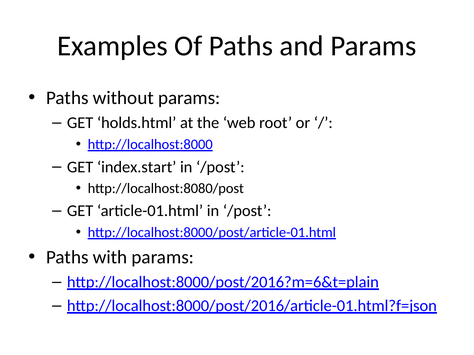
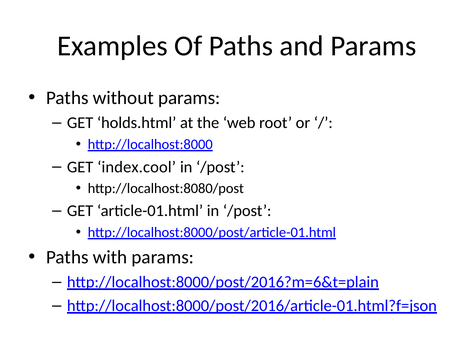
index.start: index.start -> index.cool
